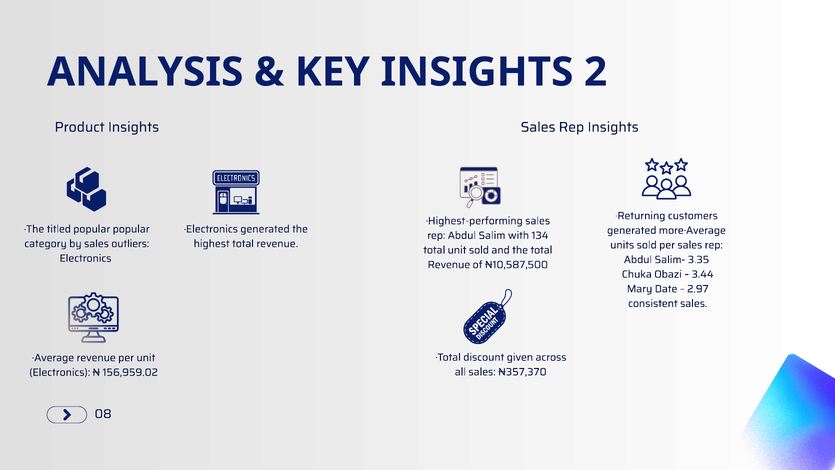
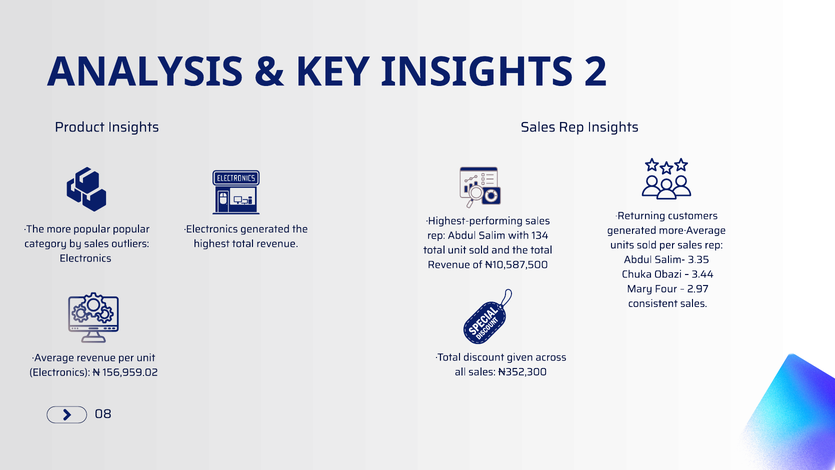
titled: titled -> more
Date: Date -> Four
₦357,370: ₦357,370 -> ₦352,300
